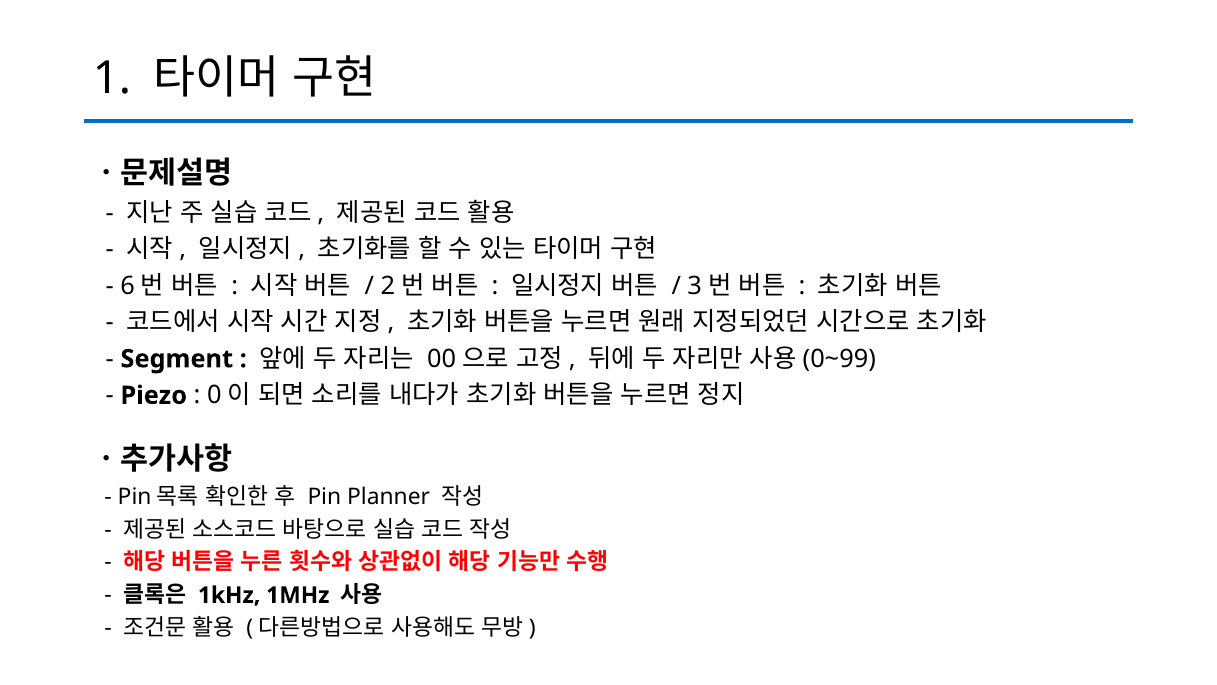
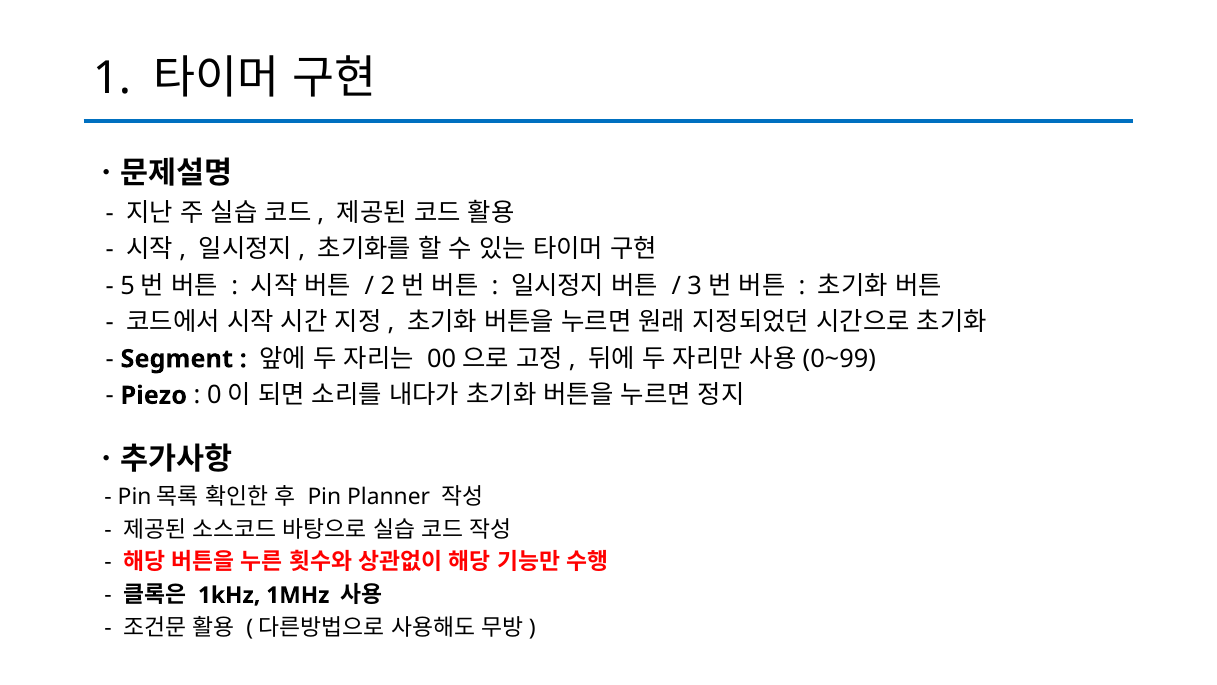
6: 6 -> 5
